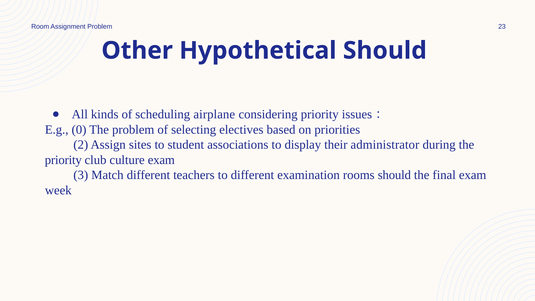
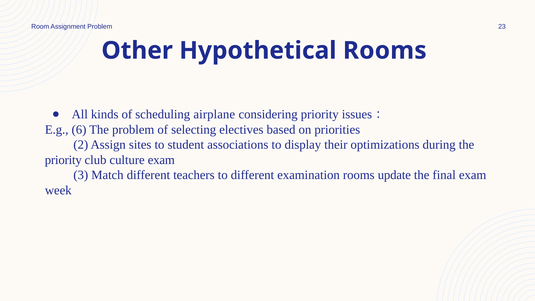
Hypothetical Should: Should -> Rooms
0: 0 -> 6
administrator: administrator -> optimizations
rooms should: should -> update
